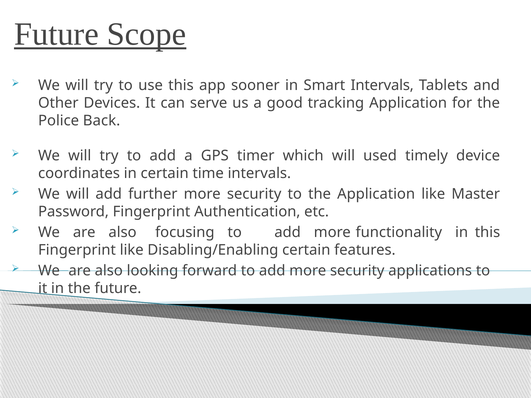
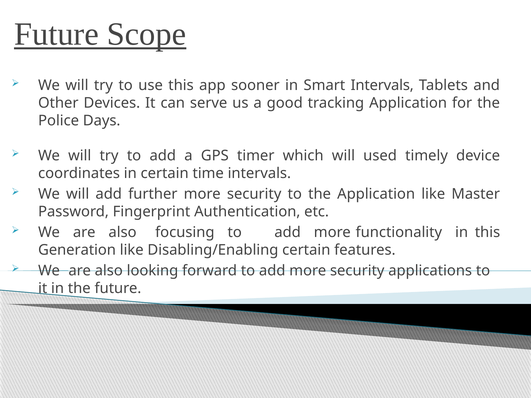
Back: Back -> Days
Fingerprint at (77, 250): Fingerprint -> Generation
